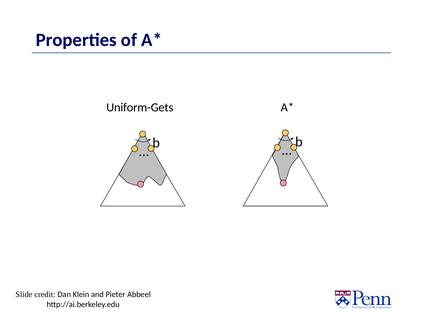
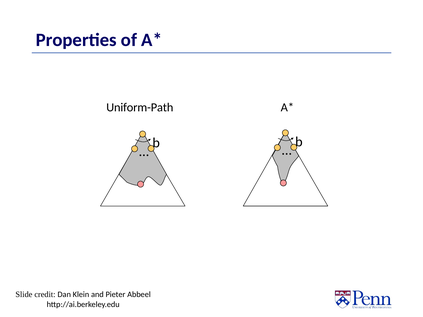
Uniform-Gets: Uniform-Gets -> Uniform-Path
